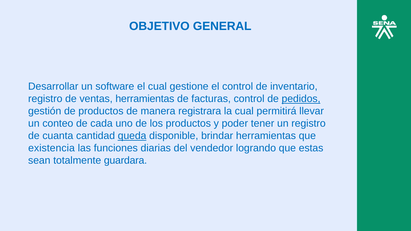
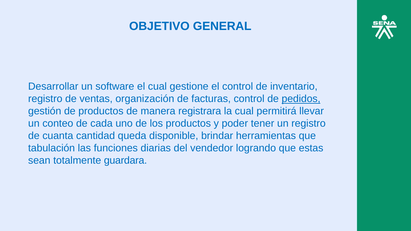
ventas herramientas: herramientas -> organización
queda underline: present -> none
existencia: existencia -> tabulación
